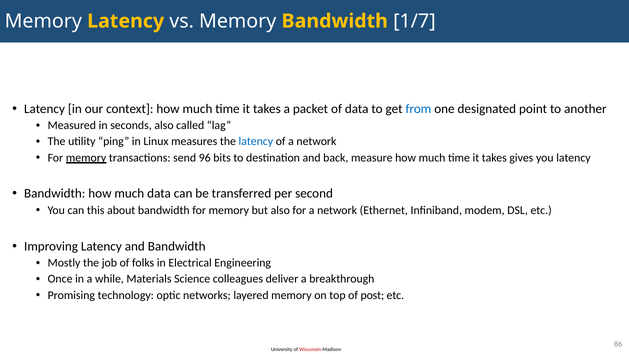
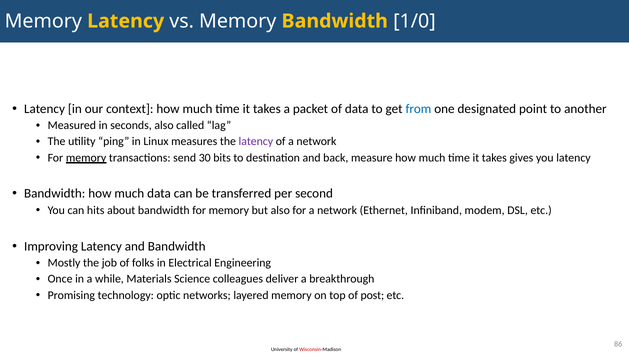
1/7: 1/7 -> 1/0
latency at (256, 142) colour: blue -> purple
96: 96 -> 30
this: this -> hits
